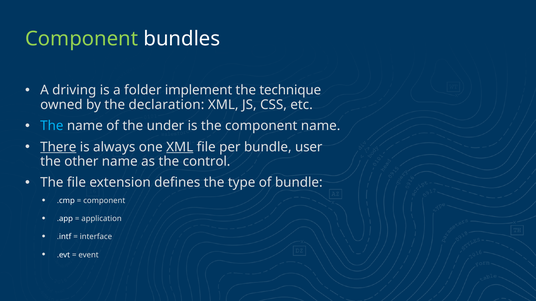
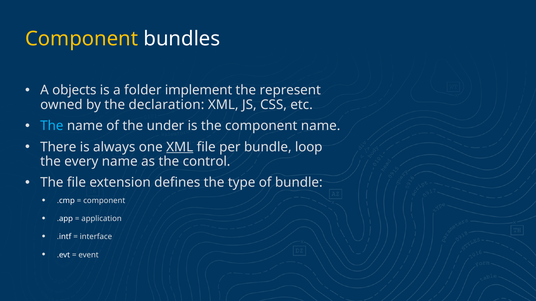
Component at (82, 39) colour: light green -> yellow
driving: driving -> objects
technique: technique -> represent
There underline: present -> none
user: user -> loop
other: other -> every
